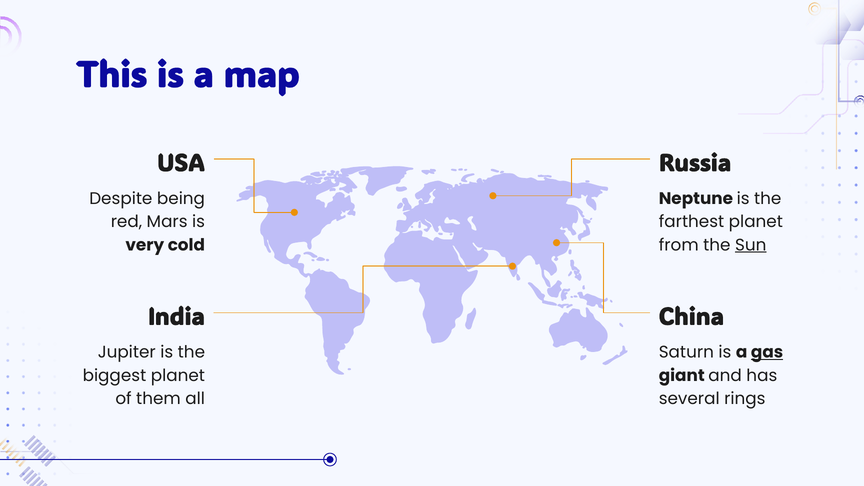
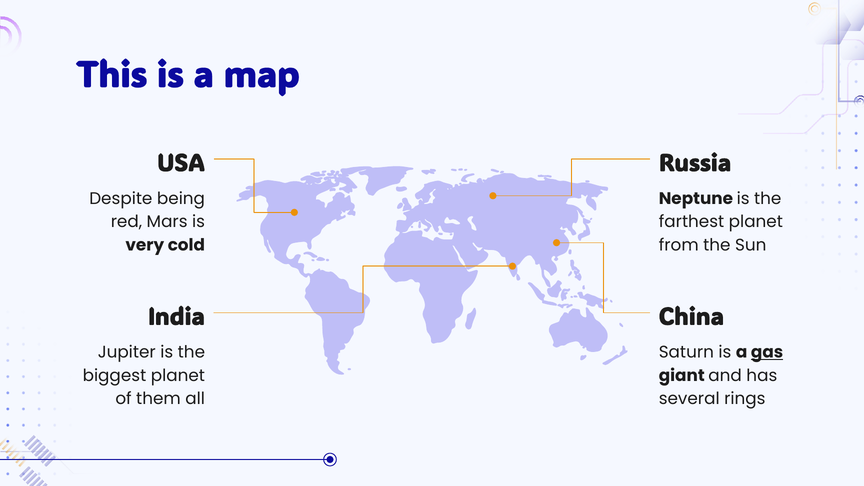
Sun underline: present -> none
